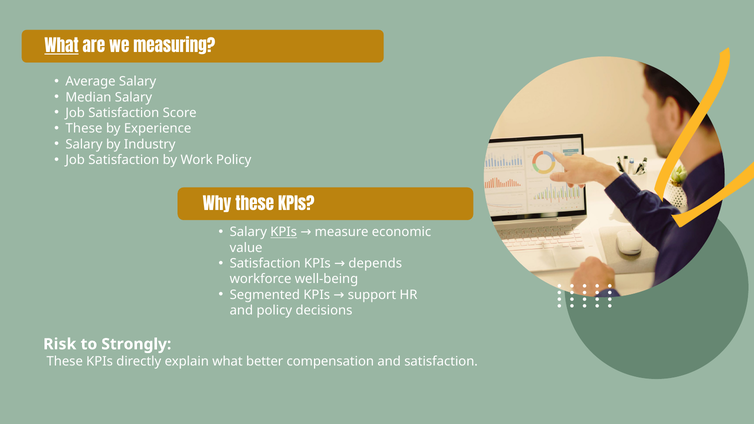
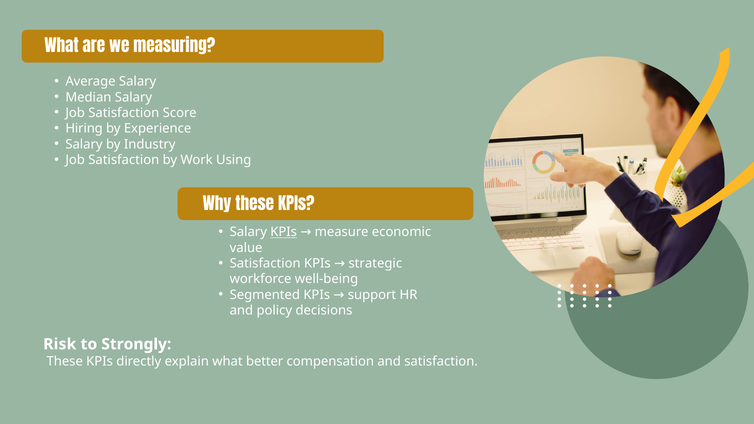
What at (62, 47) underline: present -> none
These at (84, 129): These -> Hiring
Work Policy: Policy -> Using
depends: depends -> strategic
